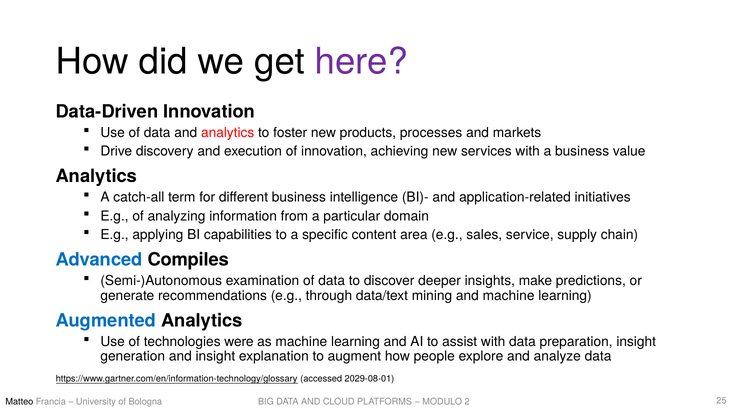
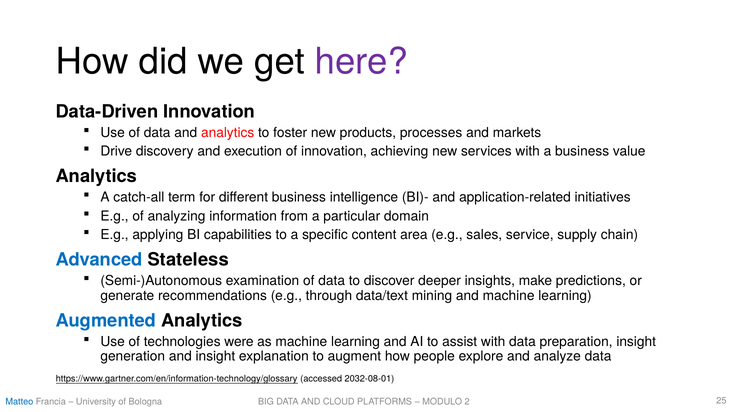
Compiles: Compiles -> Stateless
2029-08-01: 2029-08-01 -> 2032-08-01
Matteo colour: black -> blue
